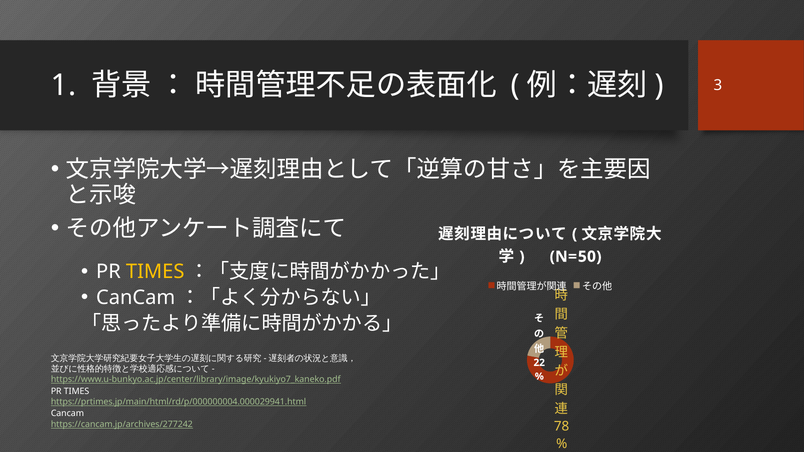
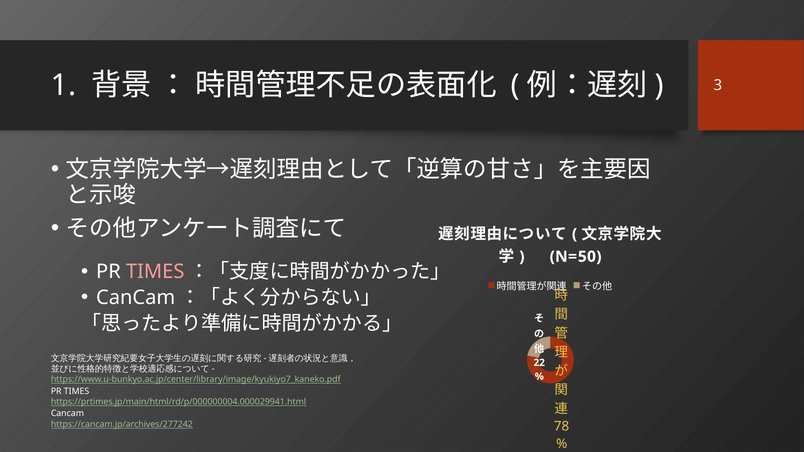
TIMES at (155, 272) colour: yellow -> pink
